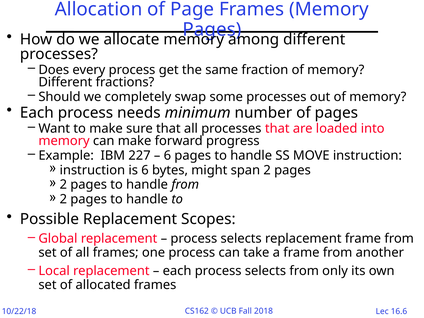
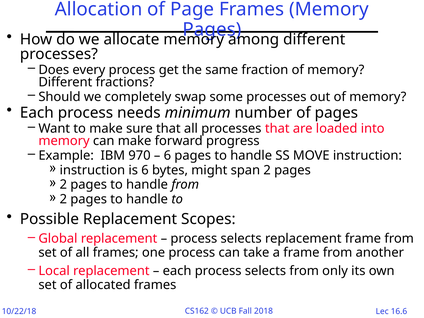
227: 227 -> 970
